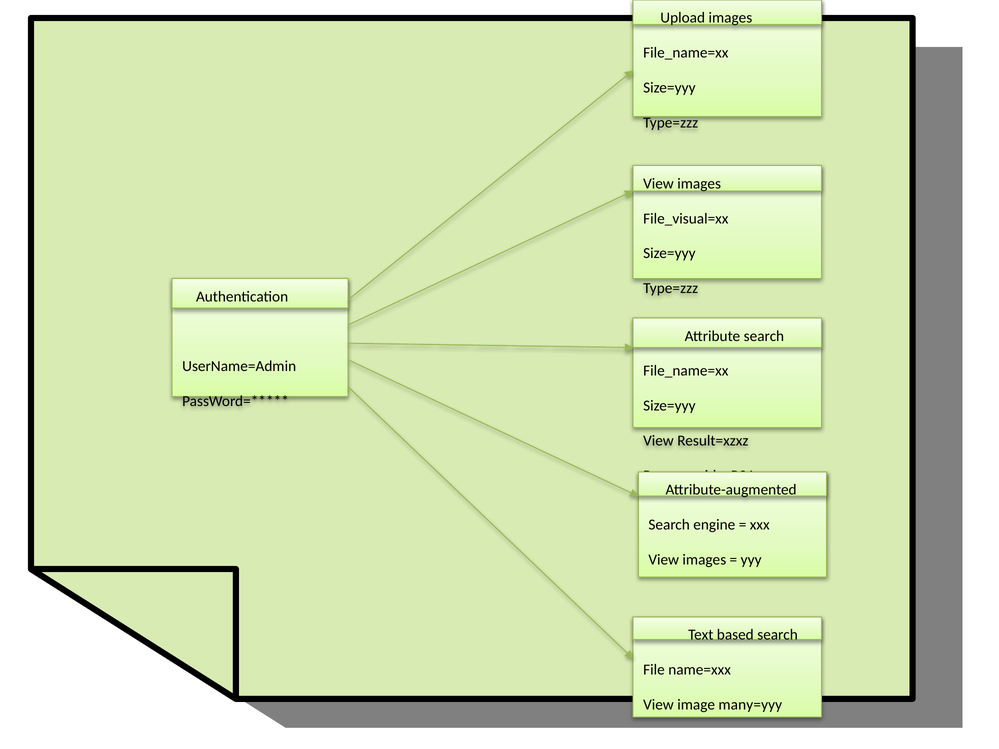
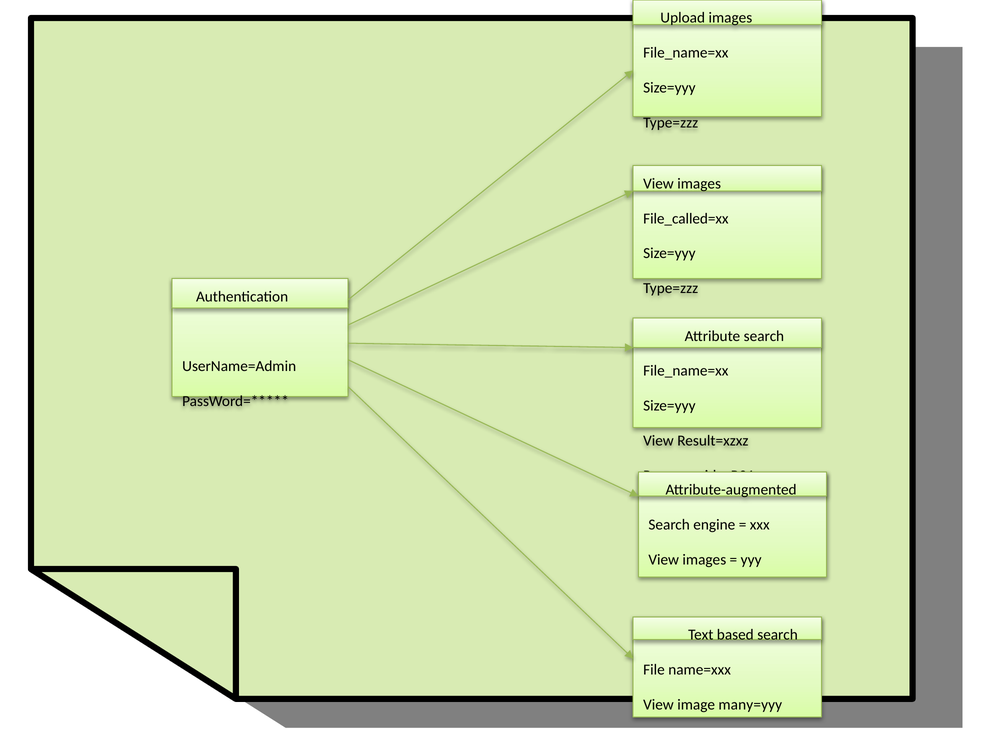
File_visual=xx: File_visual=xx -> File_called=xx
